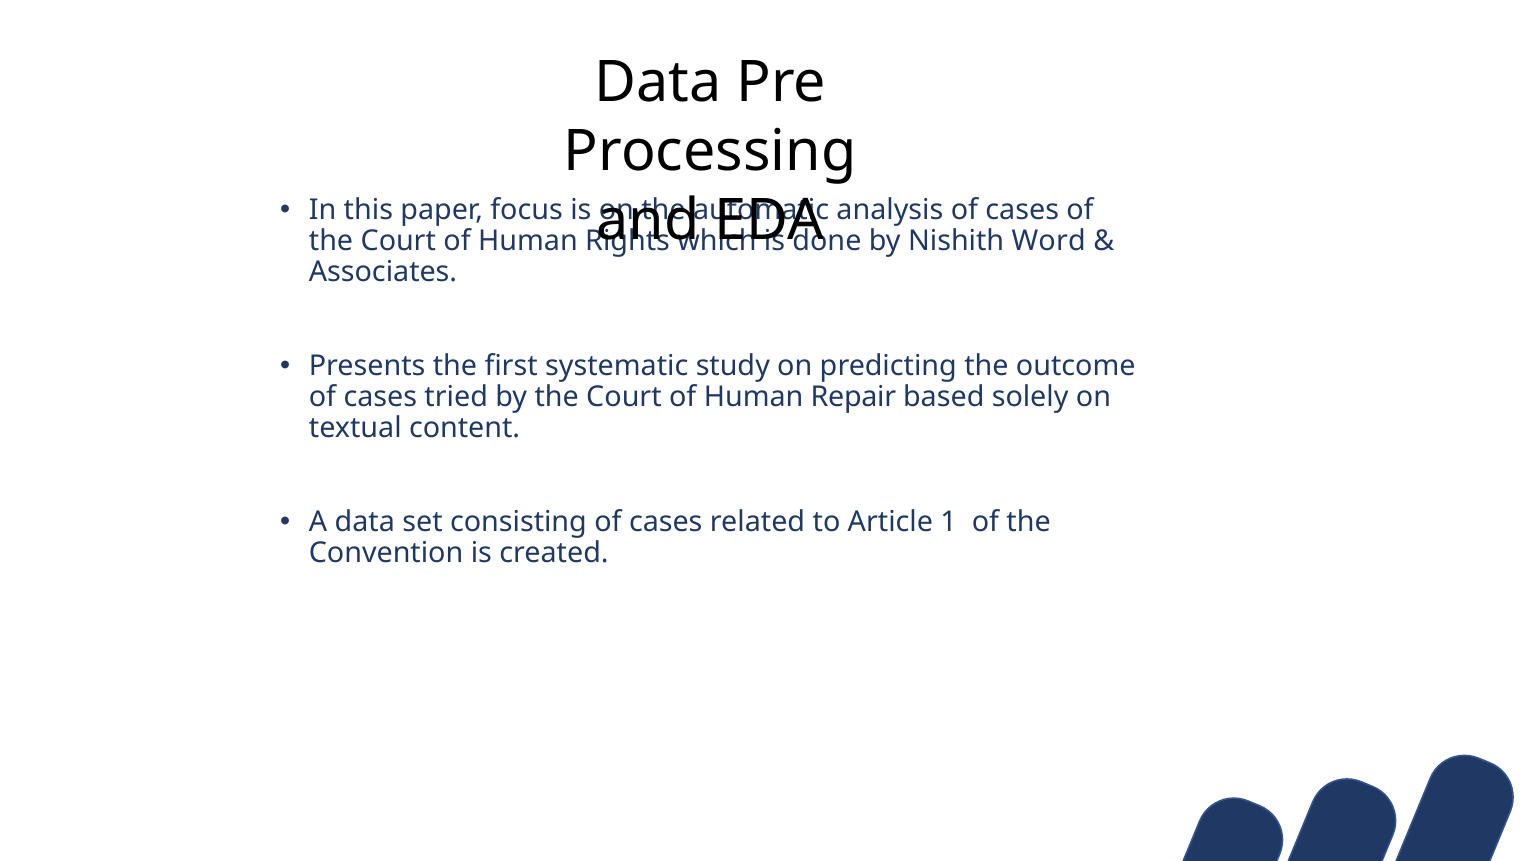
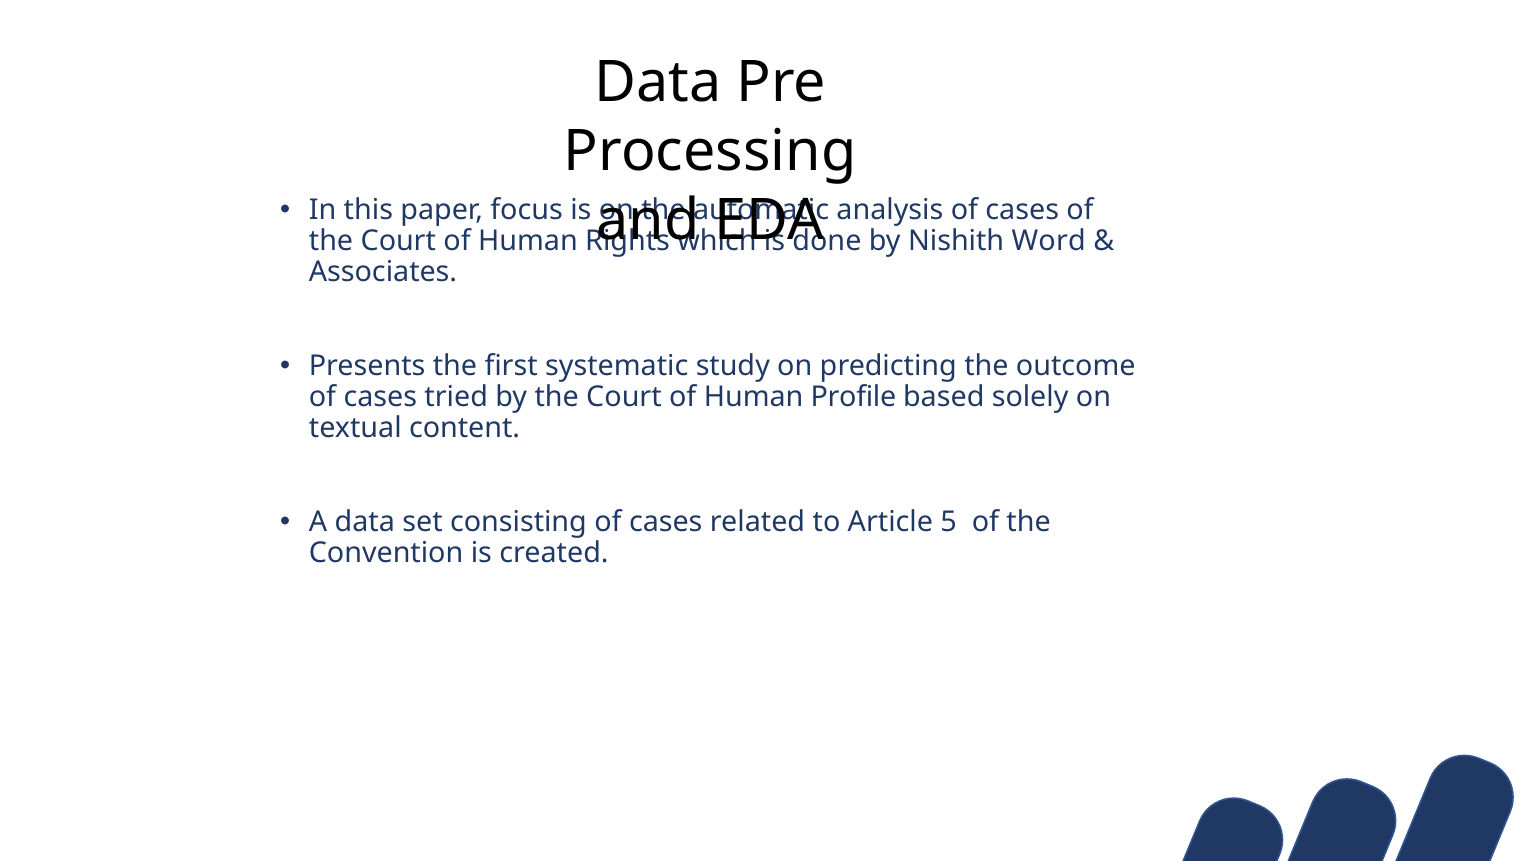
Repair: Repair -> Profile
1: 1 -> 5
